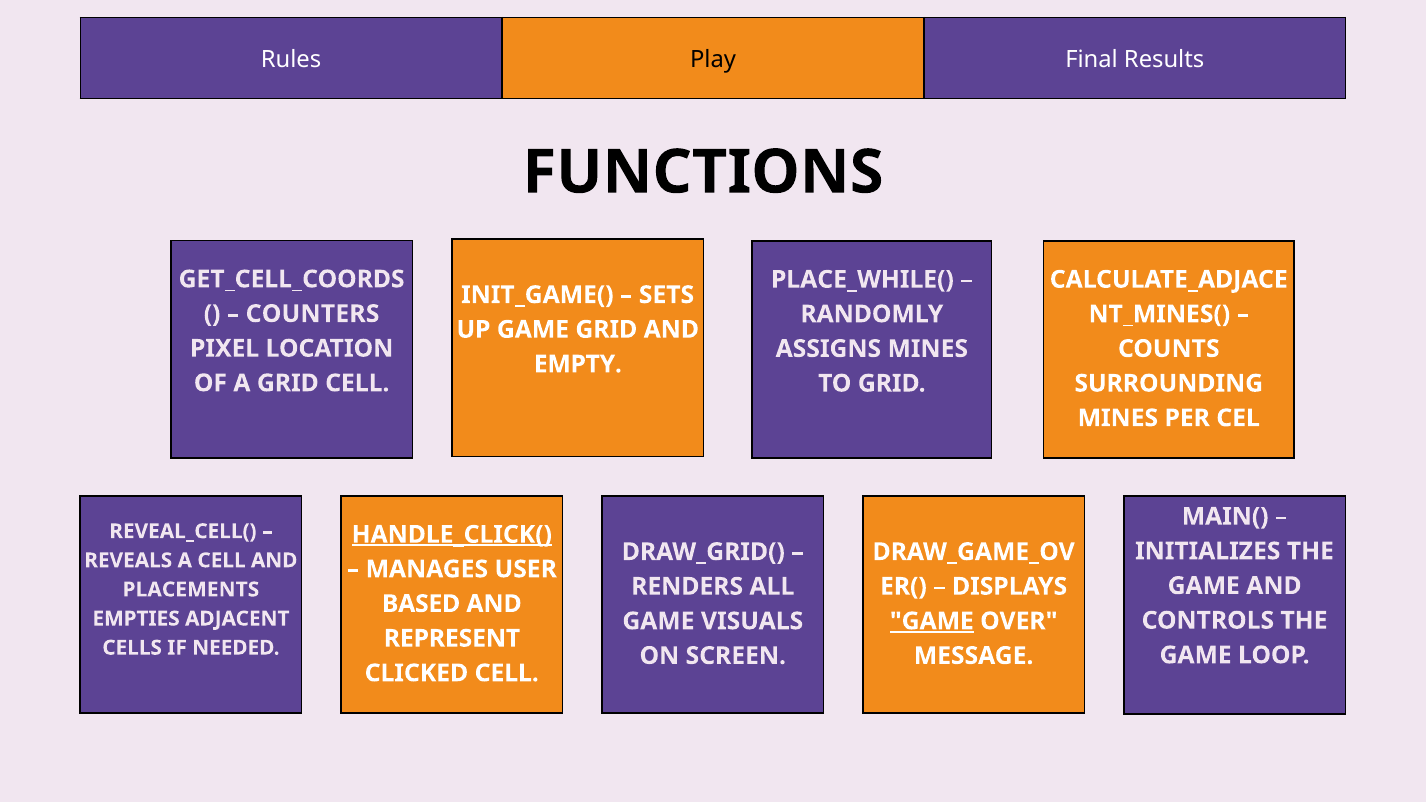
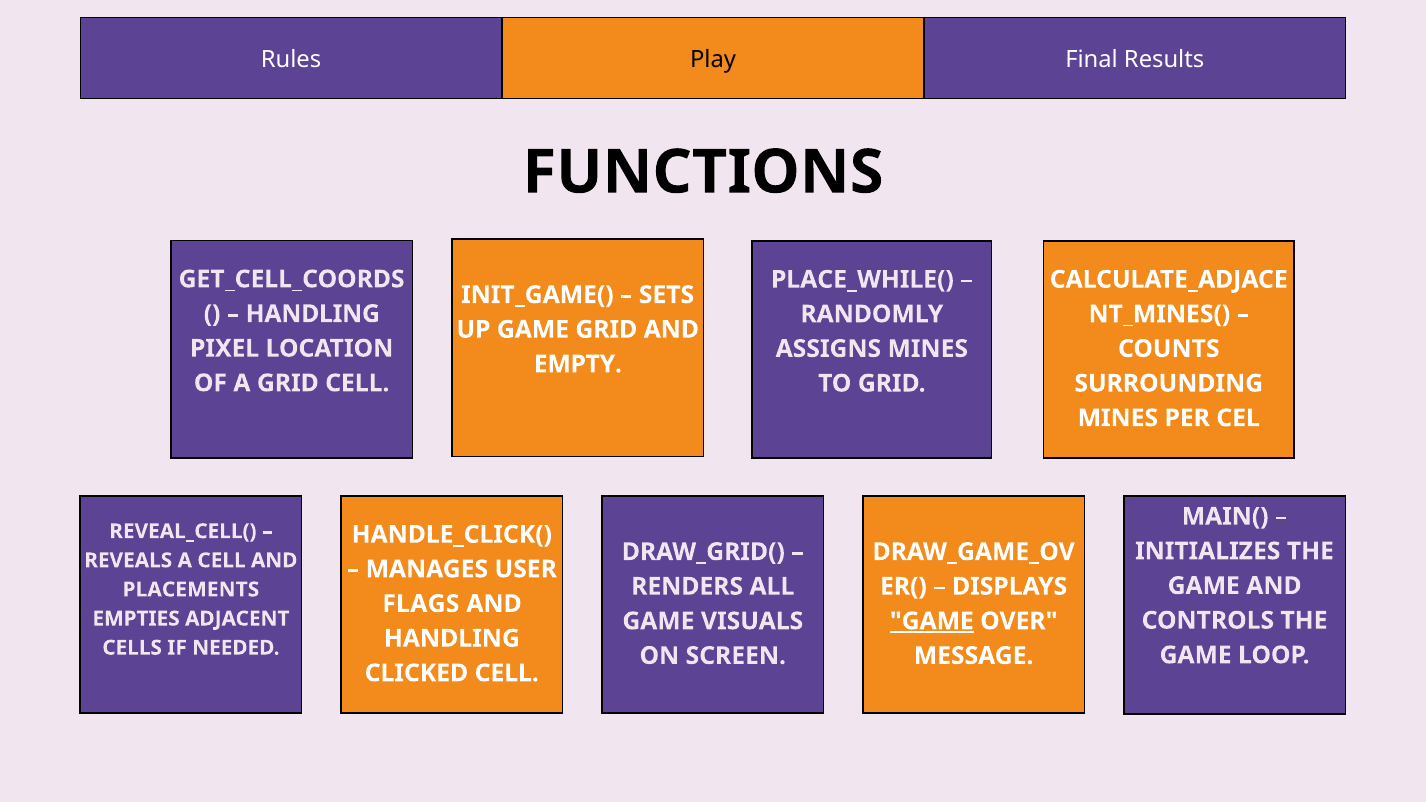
COUNTERS at (313, 314): COUNTERS -> HANDLING
HANDLE_CLICK( underline: present -> none
BASED: BASED -> FLAGS
REPRESENT at (452, 639): REPRESENT -> HANDLING
